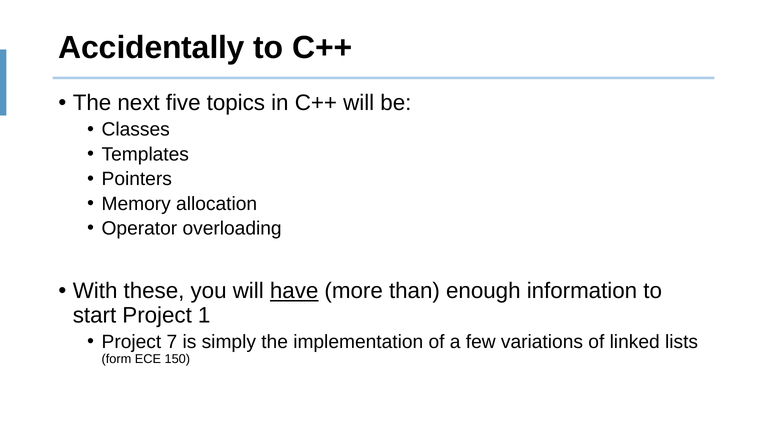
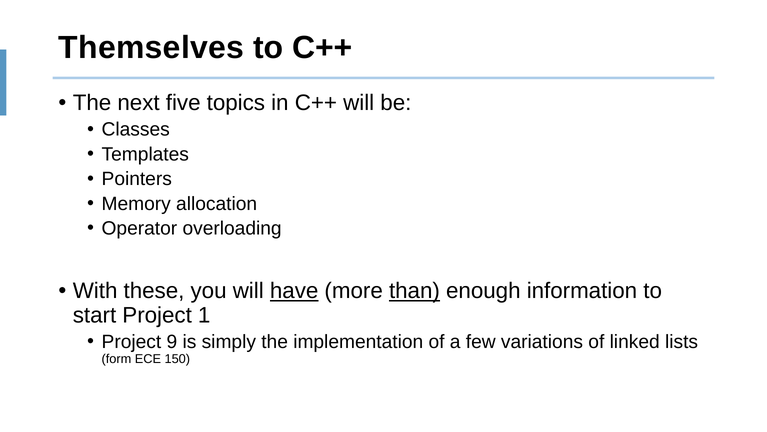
Accidentally: Accidentally -> Themselves
than underline: none -> present
7: 7 -> 9
